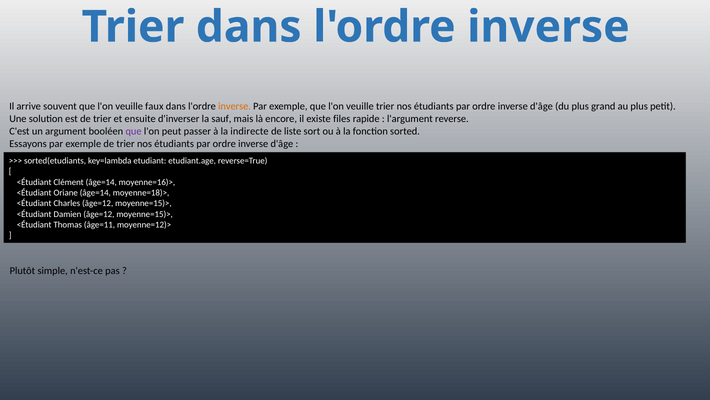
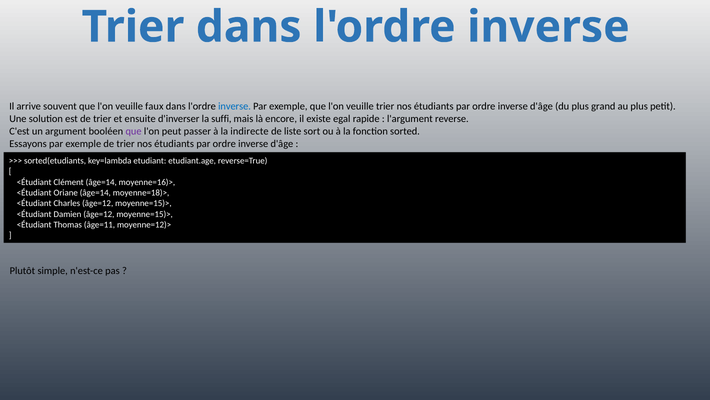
inverse at (235, 106) colour: orange -> blue
sauf: sauf -> suffi
files: files -> egal
